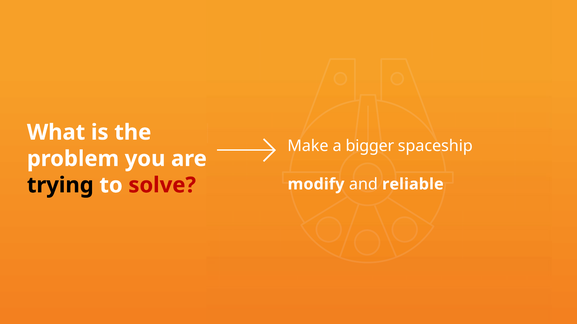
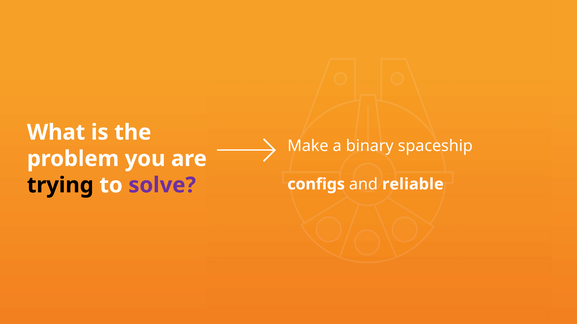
bigger: bigger -> binary
solve colour: red -> purple
modify: modify -> configs
